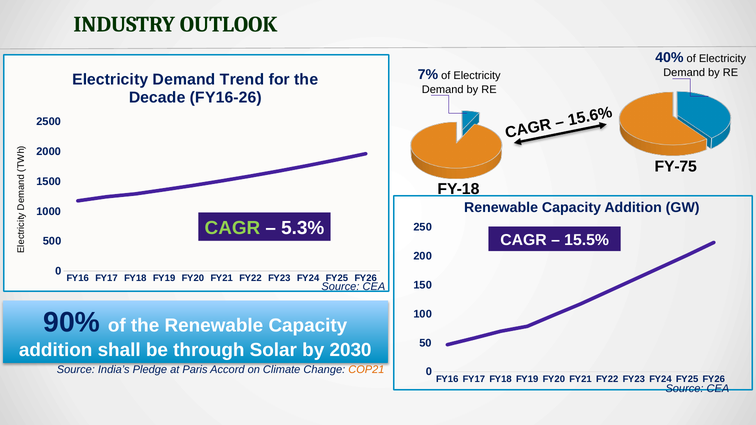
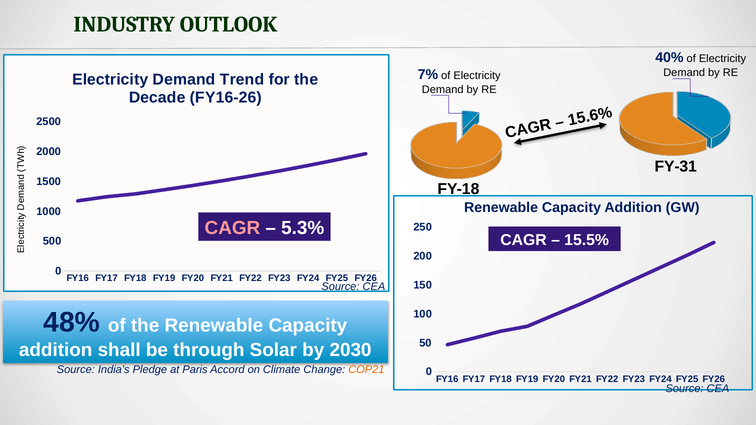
FY-75: FY-75 -> FY-31
CAGR at (232, 228) colour: light green -> pink
90%: 90% -> 48%
